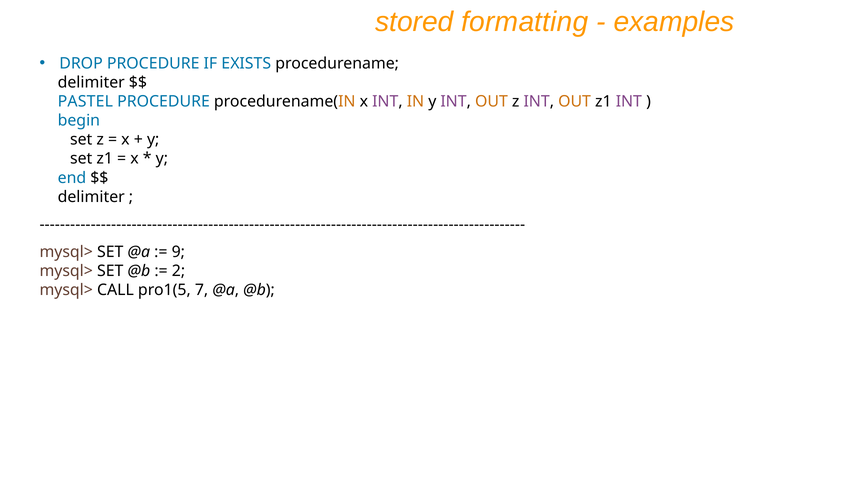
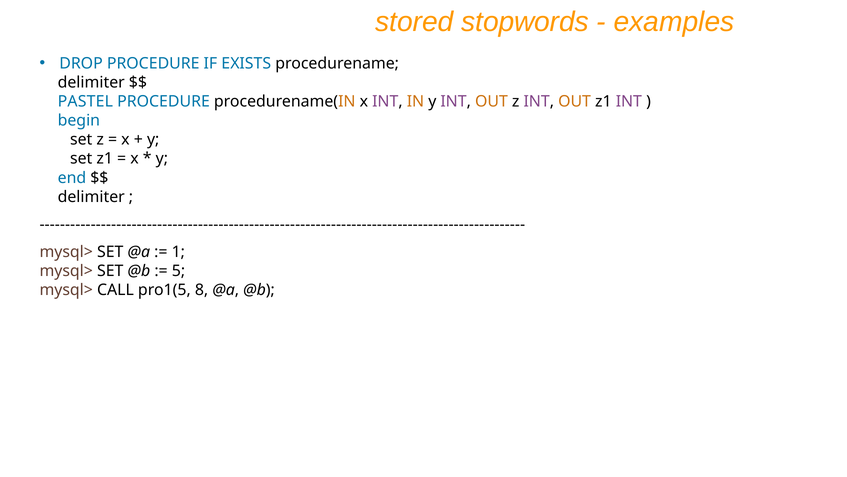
formatting: formatting -> stopwords
9: 9 -> 1
2: 2 -> 5
7: 7 -> 8
